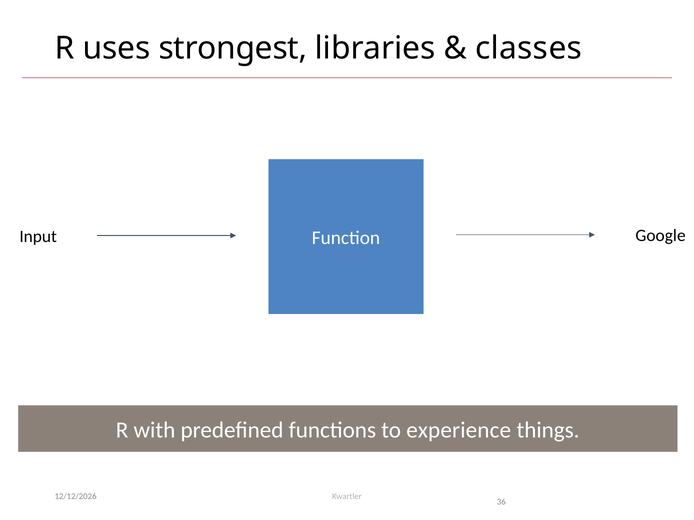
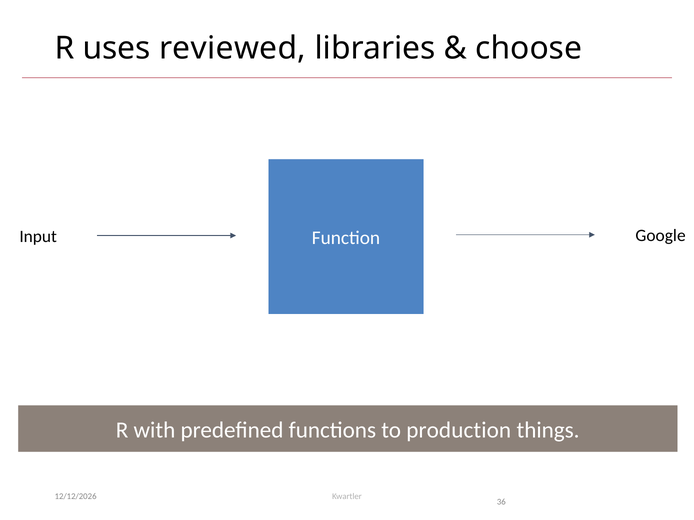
strongest: strongest -> reviewed
classes: classes -> choose
experience: experience -> production
